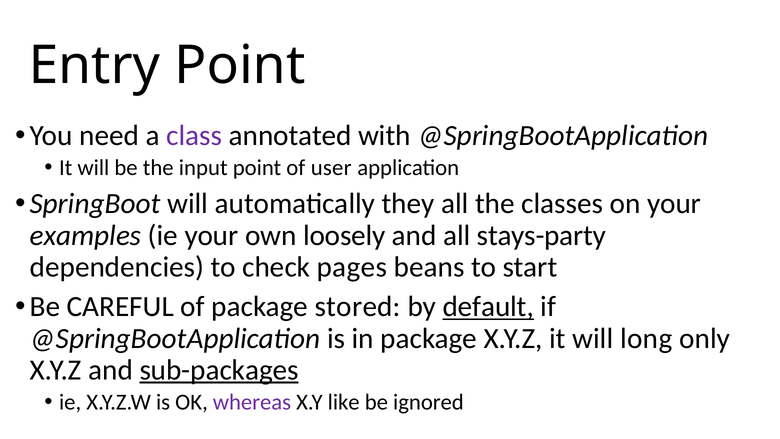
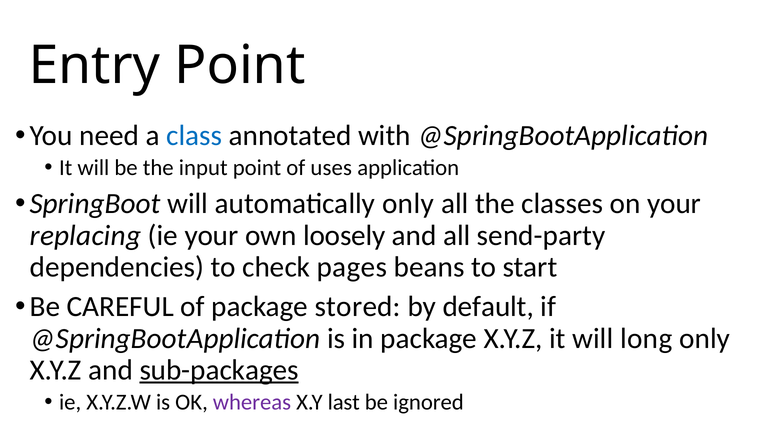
class colour: purple -> blue
user: user -> uses
automatically they: they -> only
examples: examples -> replacing
stays-party: stays-party -> send-party
default underline: present -> none
like: like -> last
